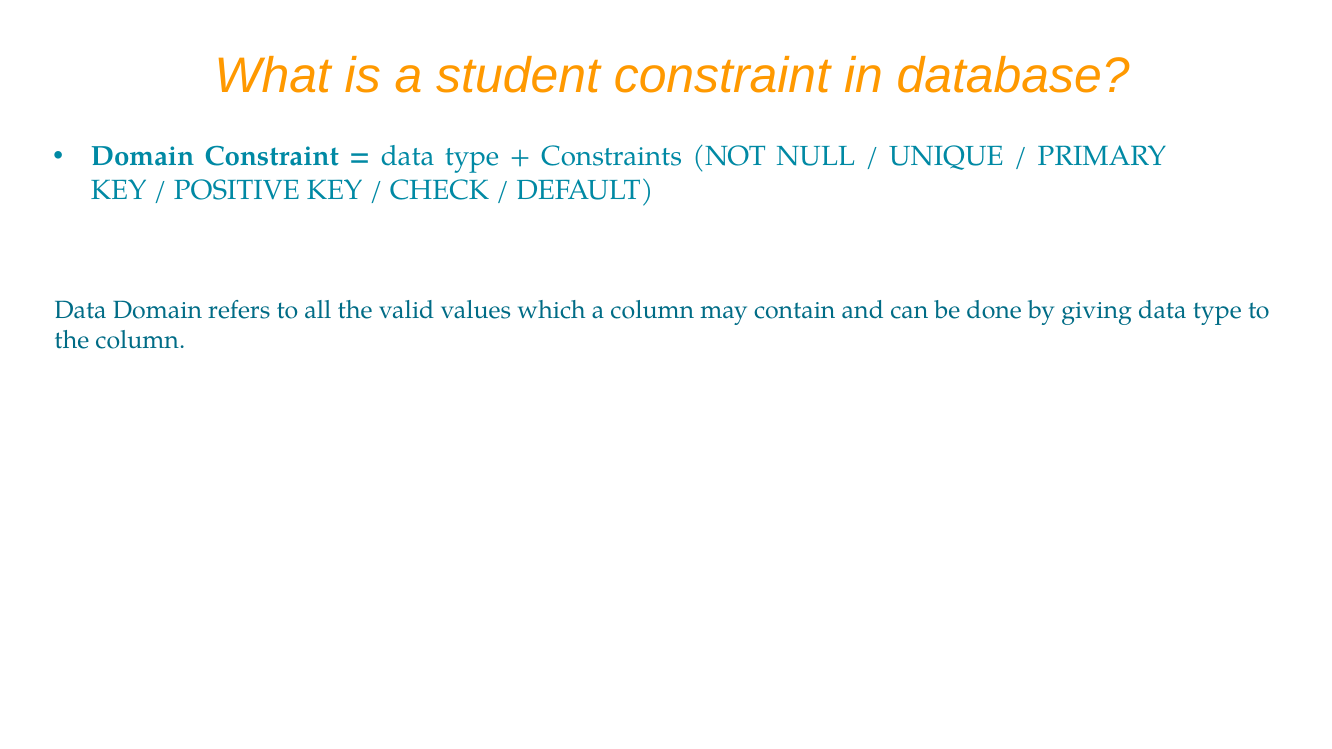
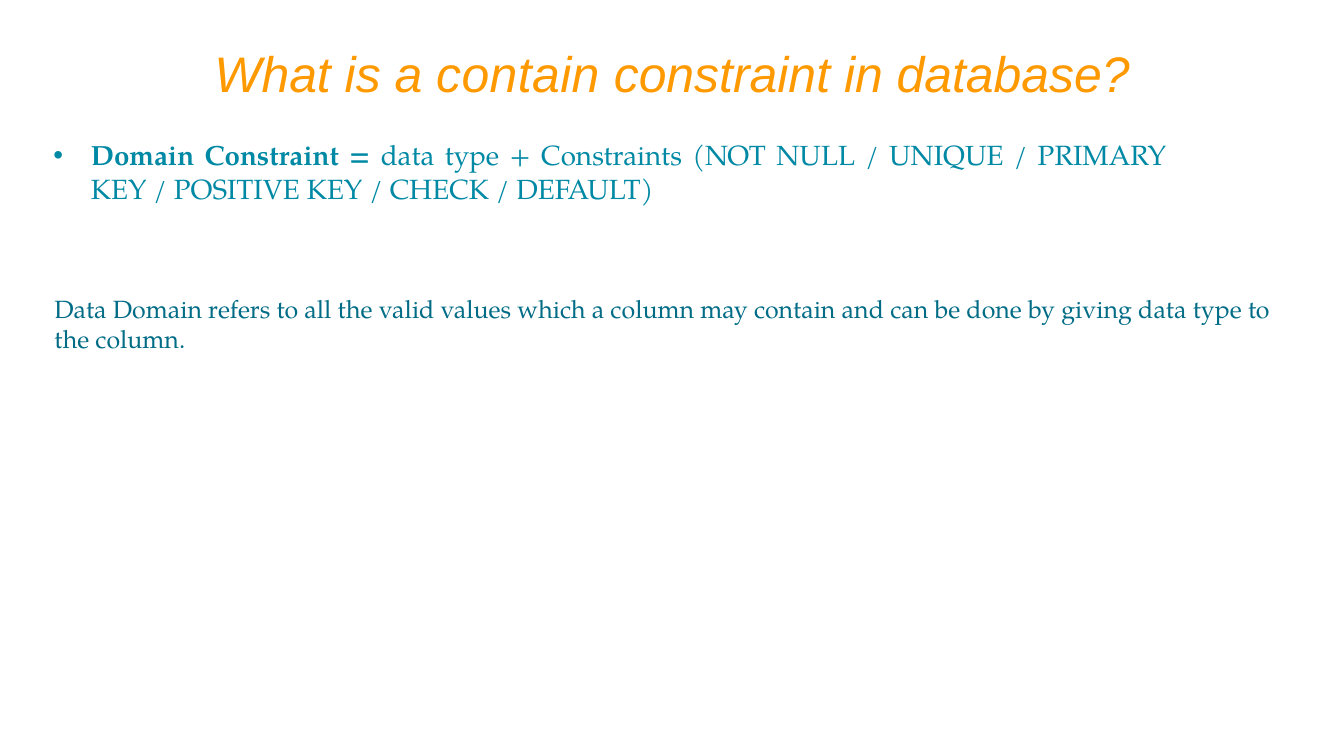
a student: student -> contain
